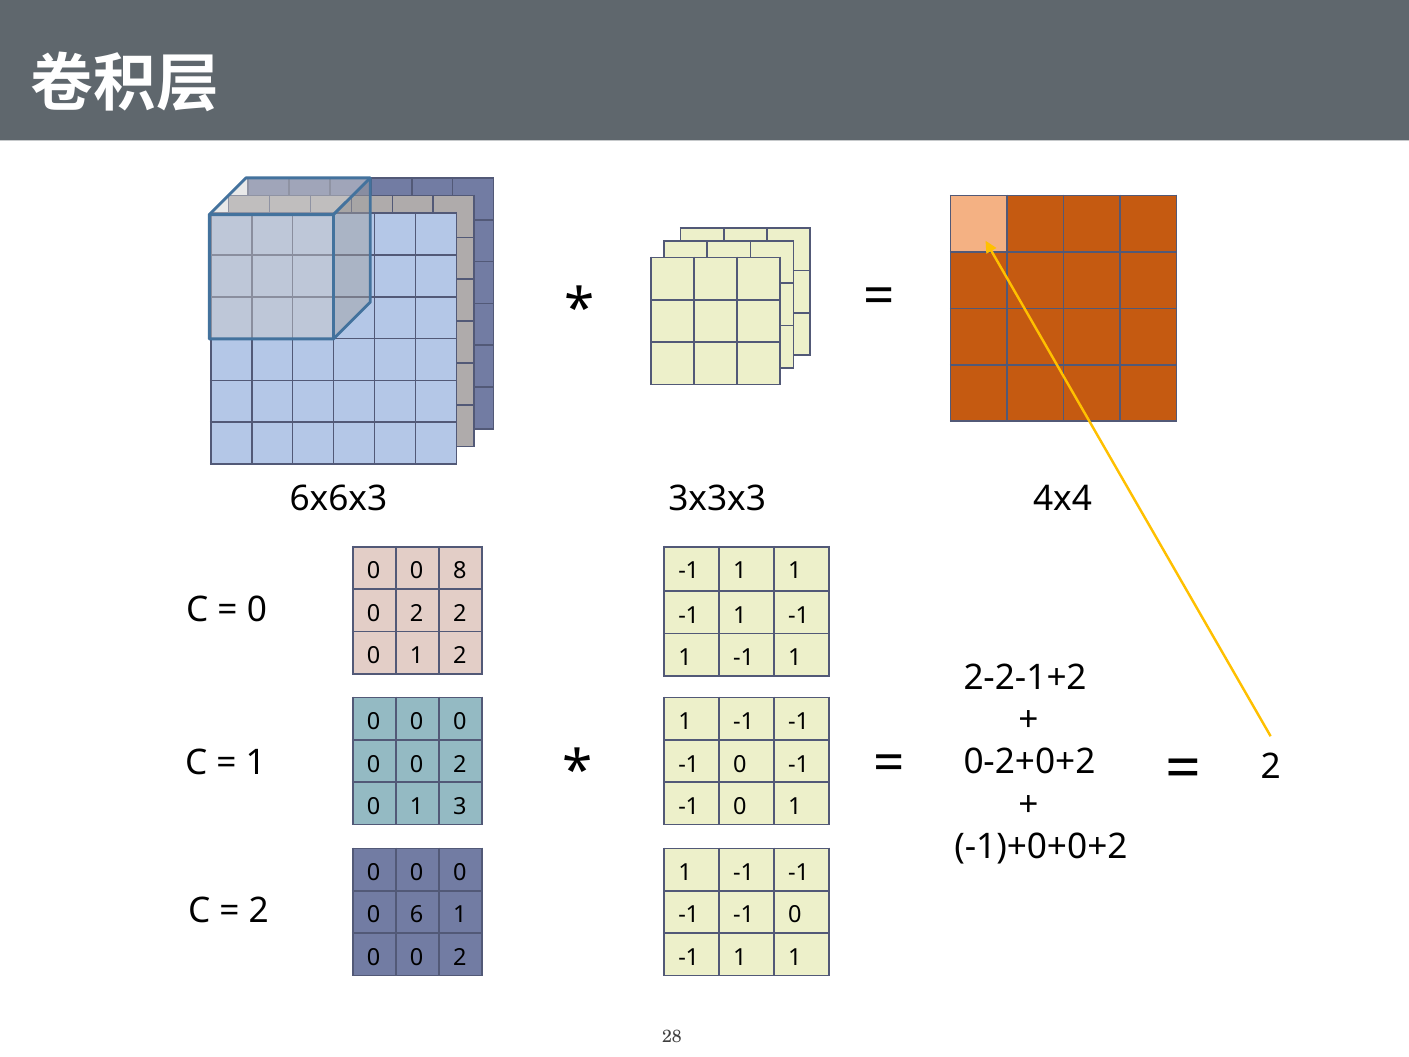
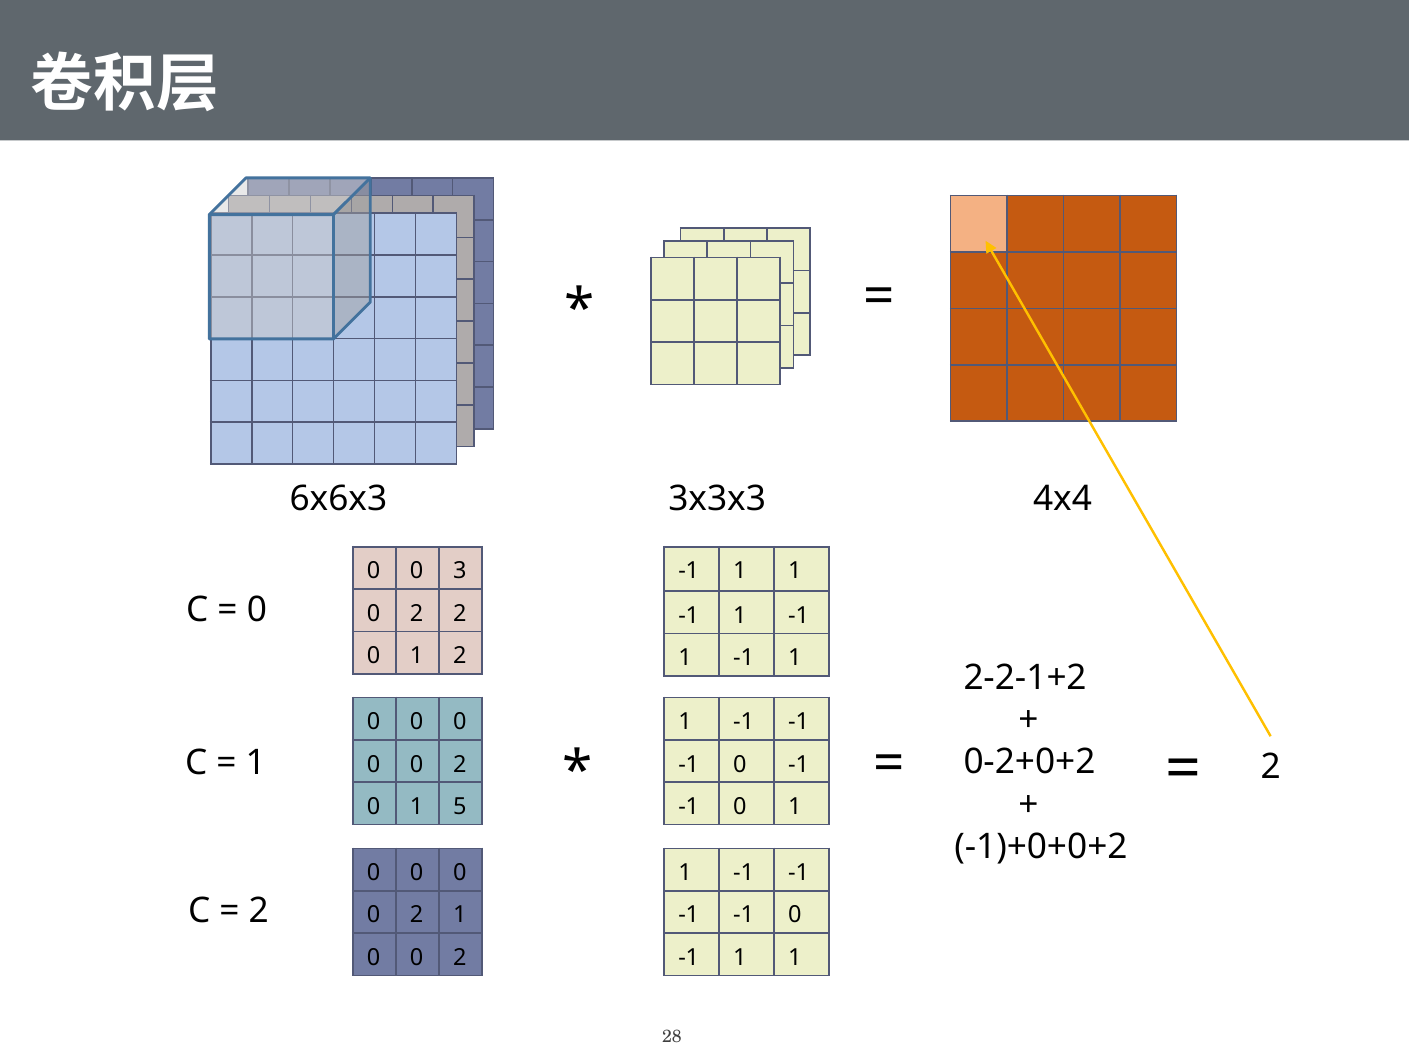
8: 8 -> 3
3: 3 -> 5
6 at (417, 915): 6 -> 2
